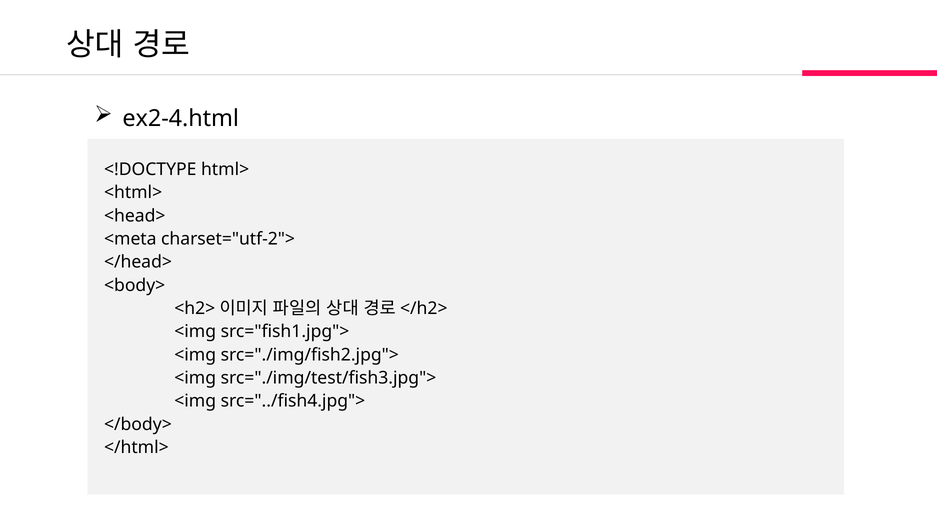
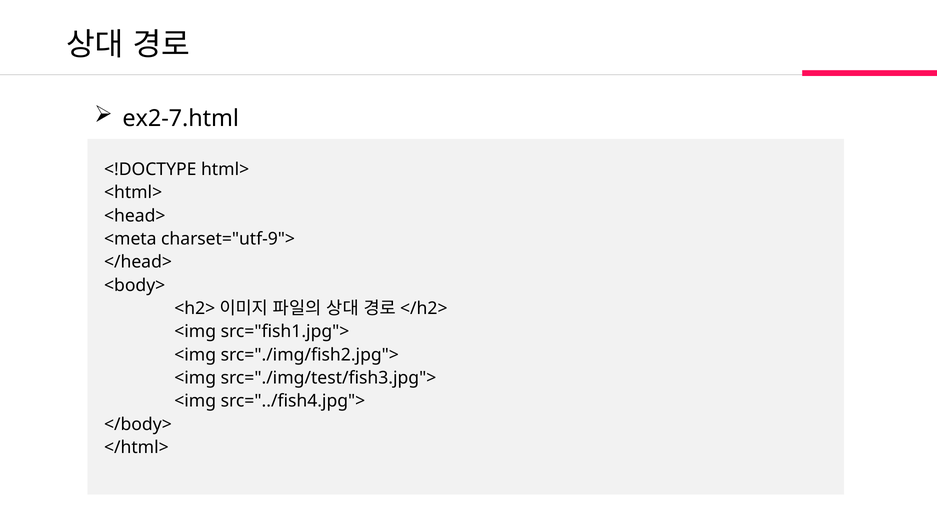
ex2-4.html: ex2-4.html -> ex2-7.html
charset="utf-2">: charset="utf-2"> -> charset="utf-9">
